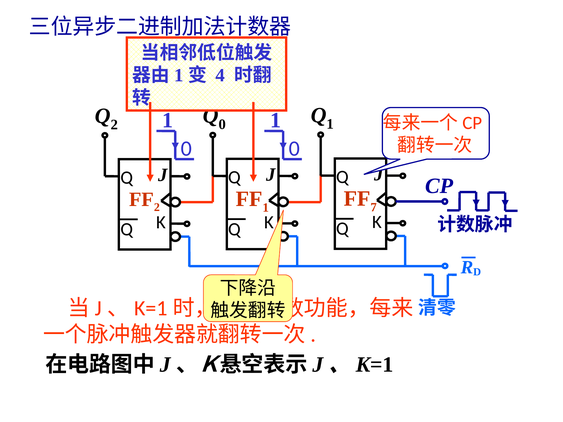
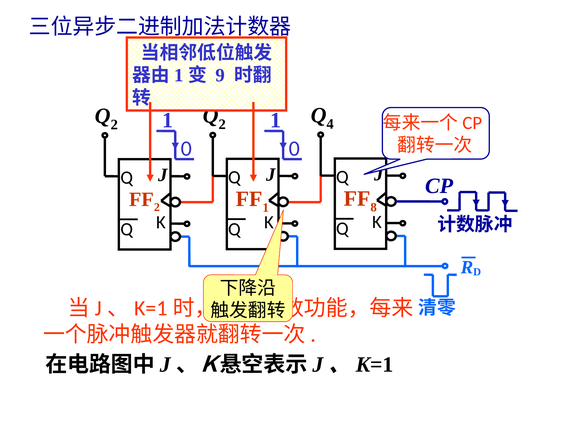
4: 4 -> 9
Q 1: 1 -> 4
0 at (222, 124): 0 -> 2
7: 7 -> 8
